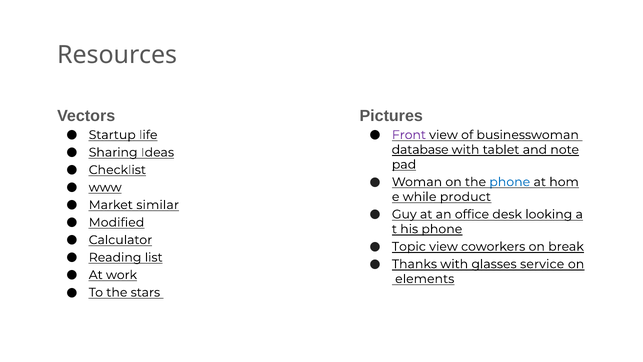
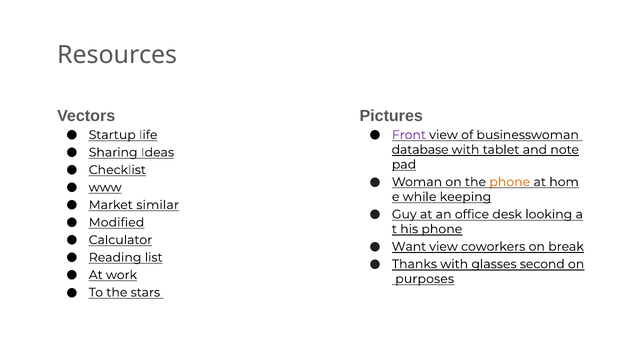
phone at (510, 182) colour: blue -> orange
product: product -> keeping
Topic: Topic -> Want
service: service -> second
elements: elements -> purposes
